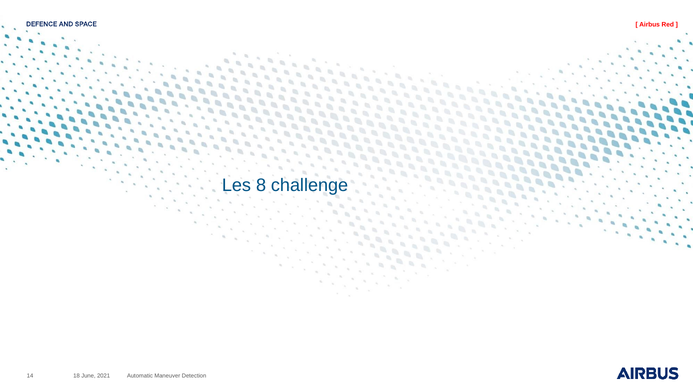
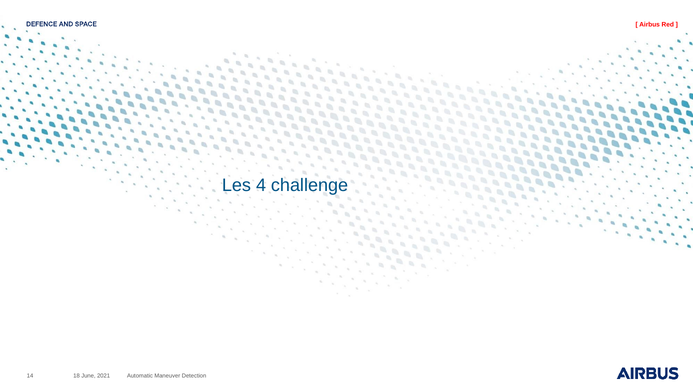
8: 8 -> 4
